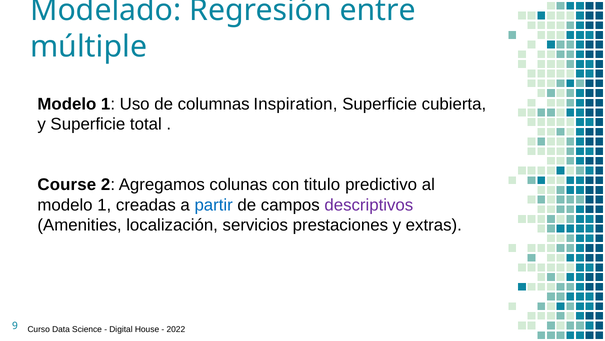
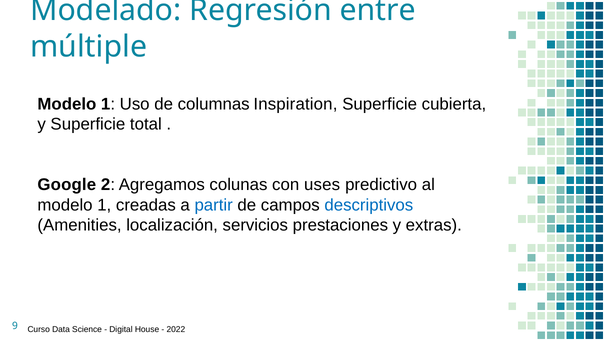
Course: Course -> Google
titulo: titulo -> uses
descriptivos colour: purple -> blue
